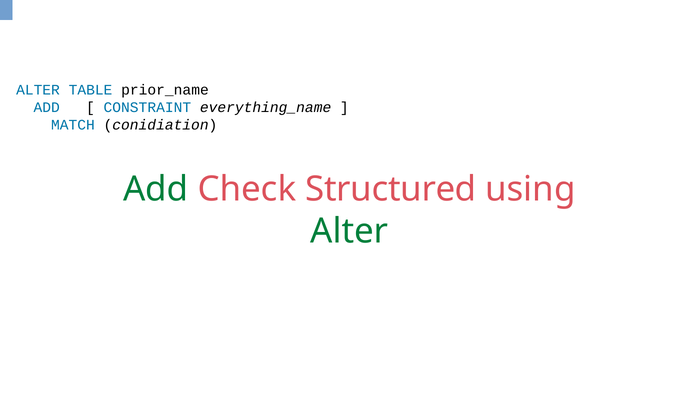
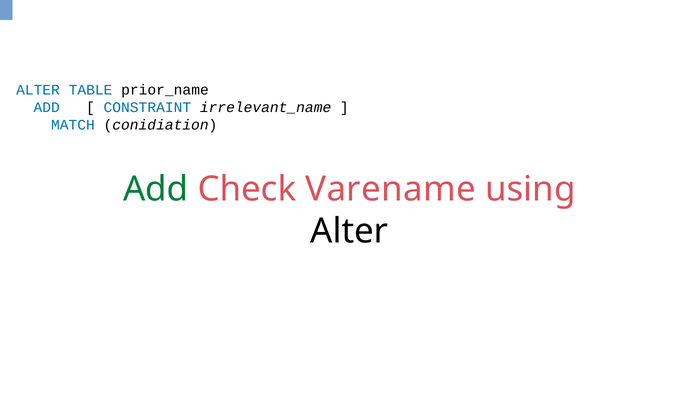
everything_name: everything_name -> irrelevant_name
Structured: Structured -> Varename
Alter at (349, 231) colour: green -> black
